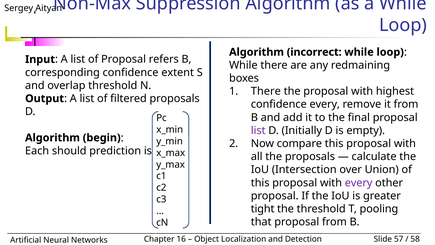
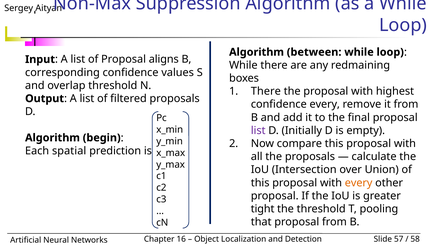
incorrect: incorrect -> between
refers: refers -> aligns
extent: extent -> values
should: should -> spatial
every at (359, 183) colour: purple -> orange
